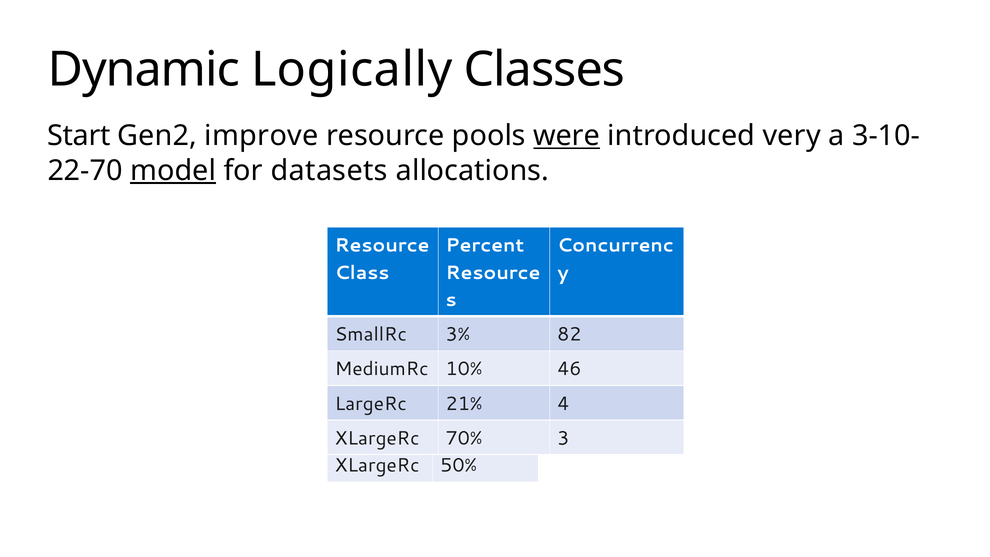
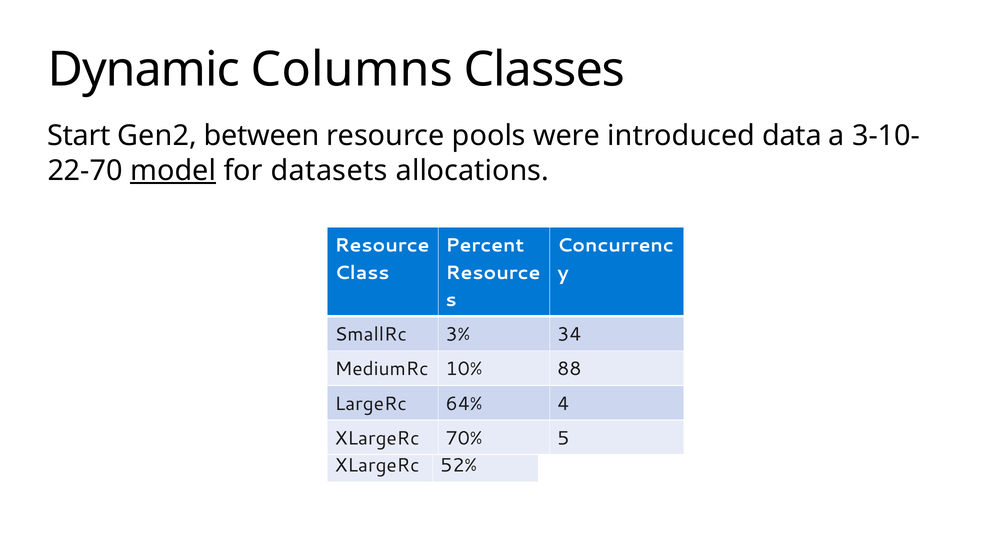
Logically: Logically -> Columns
improve: improve -> between
were underline: present -> none
very: very -> data
82: 82 -> 34
46: 46 -> 88
21%: 21% -> 64%
3: 3 -> 5
50%: 50% -> 52%
